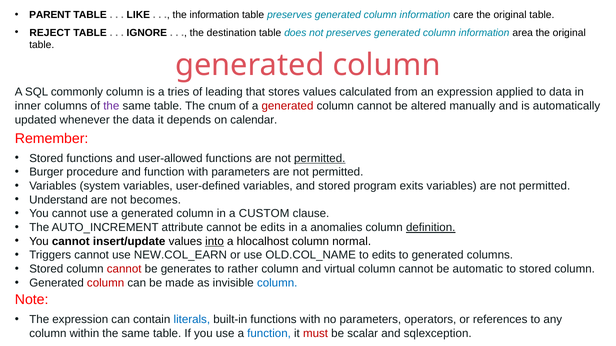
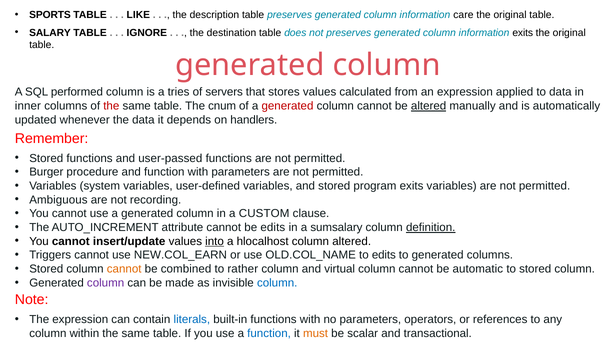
PARENT: PARENT -> SPORTS
the information: information -> description
REJECT: REJECT -> SALARY
information area: area -> exits
commonly: commonly -> performed
leading: leading -> servers
the at (111, 106) colour: purple -> red
altered at (429, 106) underline: none -> present
calendar: calendar -> handlers
user-allowed: user-allowed -> user-passed
permitted at (320, 158) underline: present -> none
Understand: Understand -> Ambiguous
becomes: becomes -> recording
anomalies: anomalies -> sumsalary
column normal: normal -> altered
cannot at (124, 269) colour: red -> orange
generates: generates -> combined
column at (106, 283) colour: red -> purple
must colour: red -> orange
sqlexception: sqlexception -> transactional
